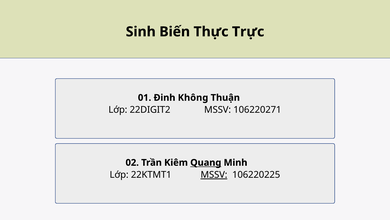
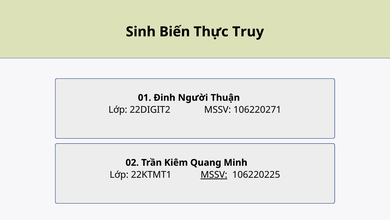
Trực: Trực -> Truy
Không: Không -> Người
Quang underline: present -> none
